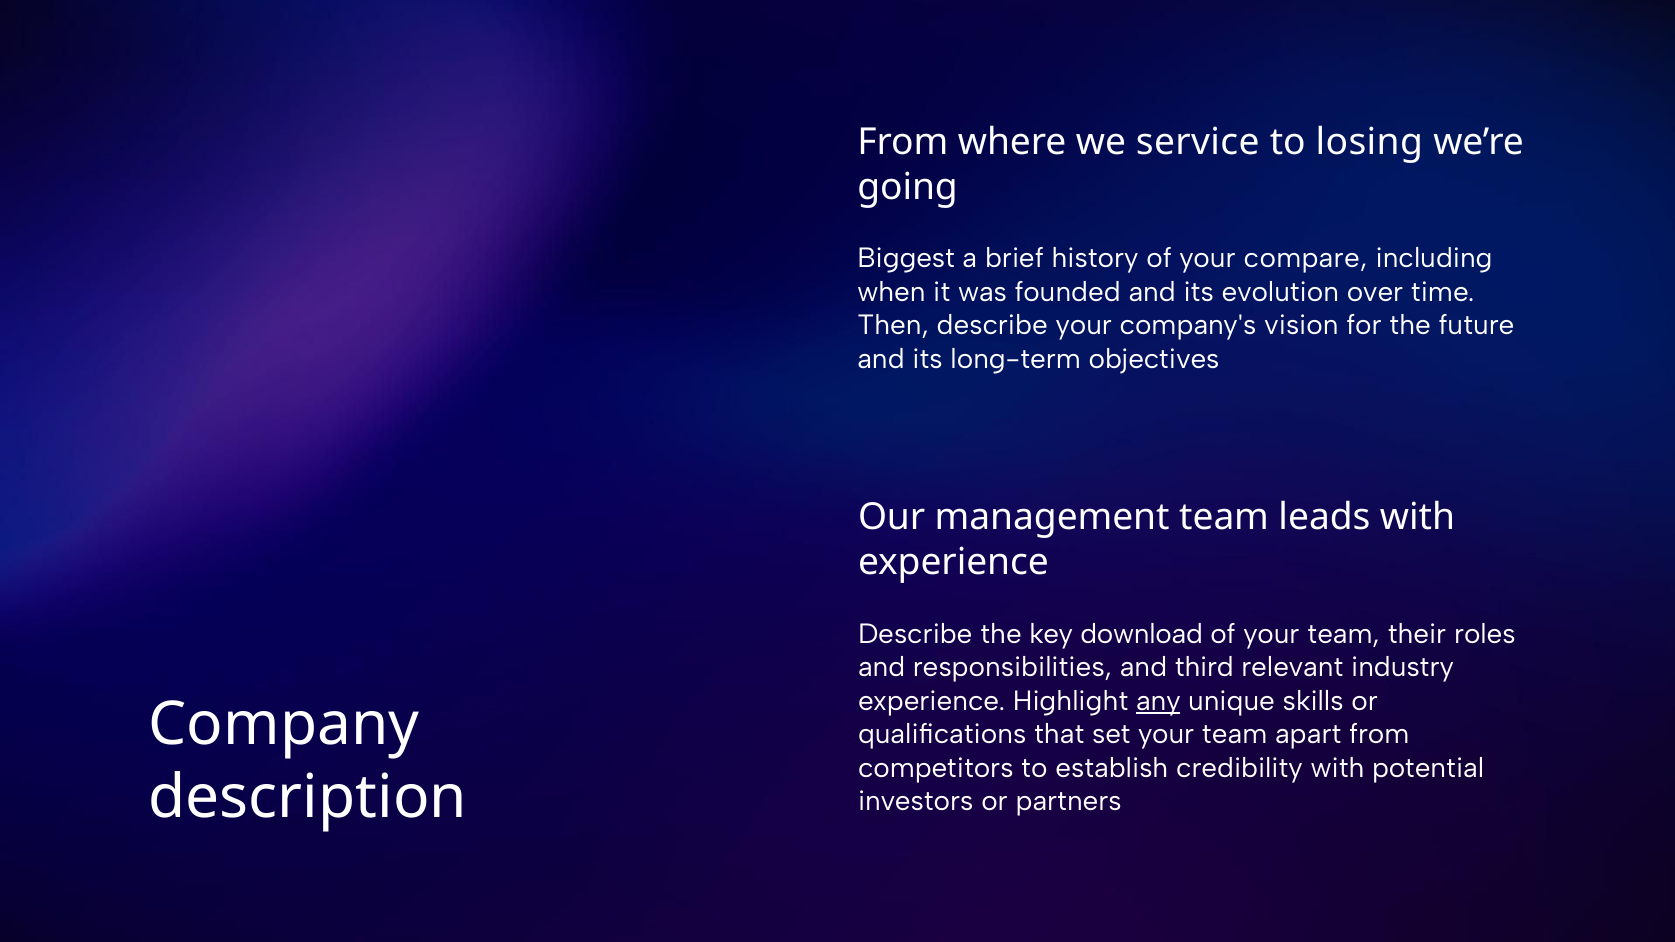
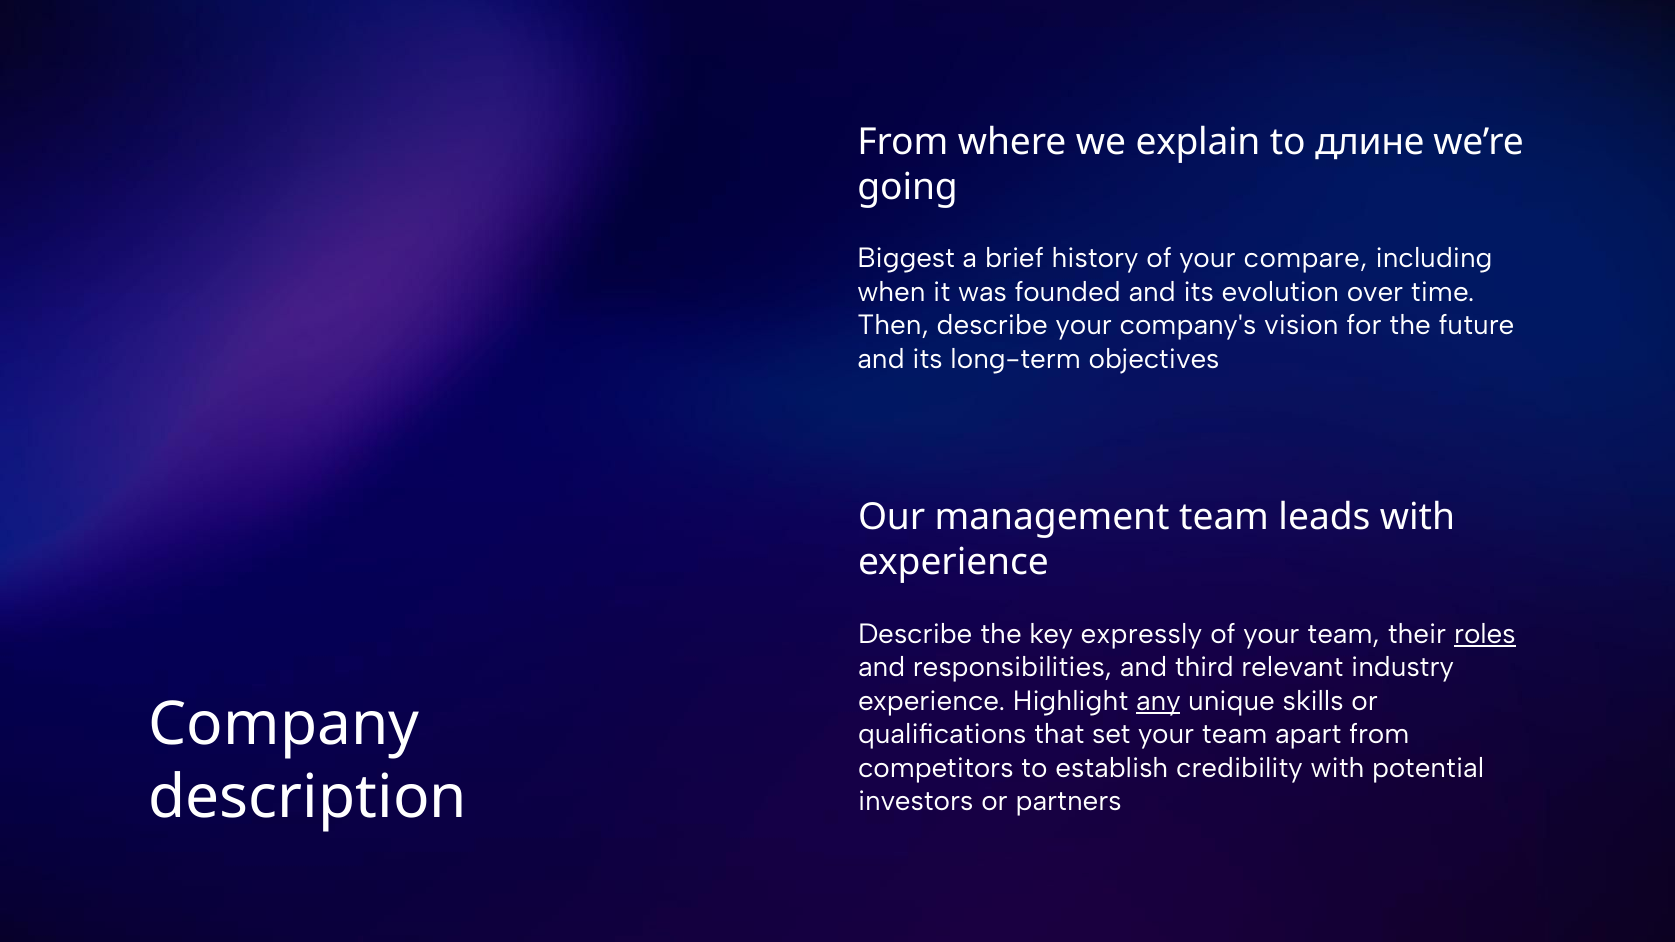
service: service -> explain
losing: losing -> длине
download: download -> expressly
roles underline: none -> present
